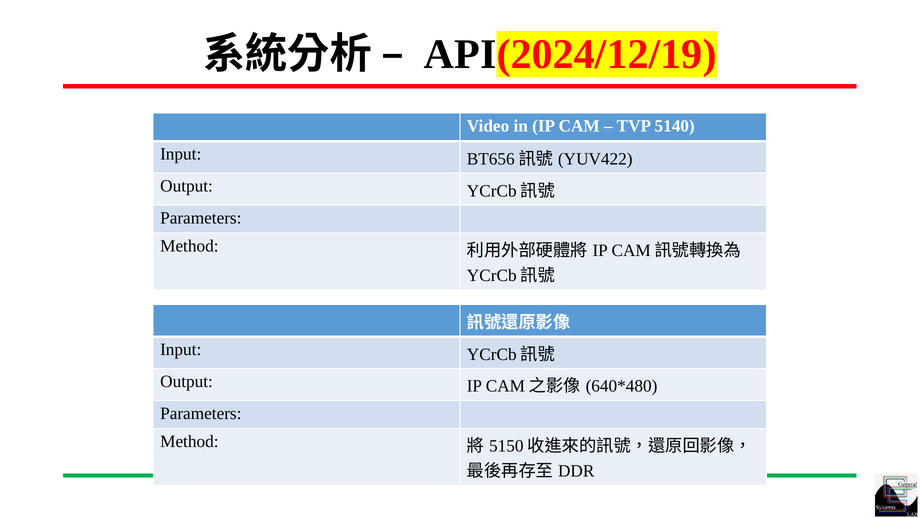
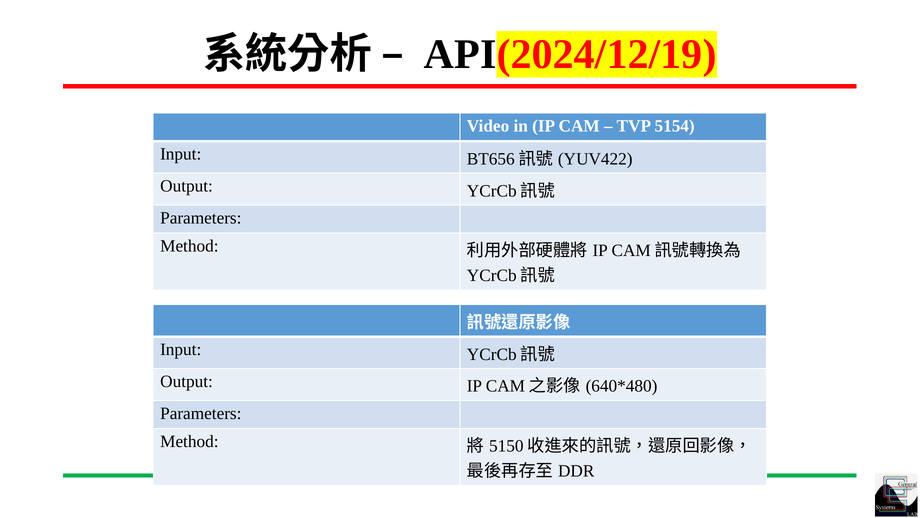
5140: 5140 -> 5154
